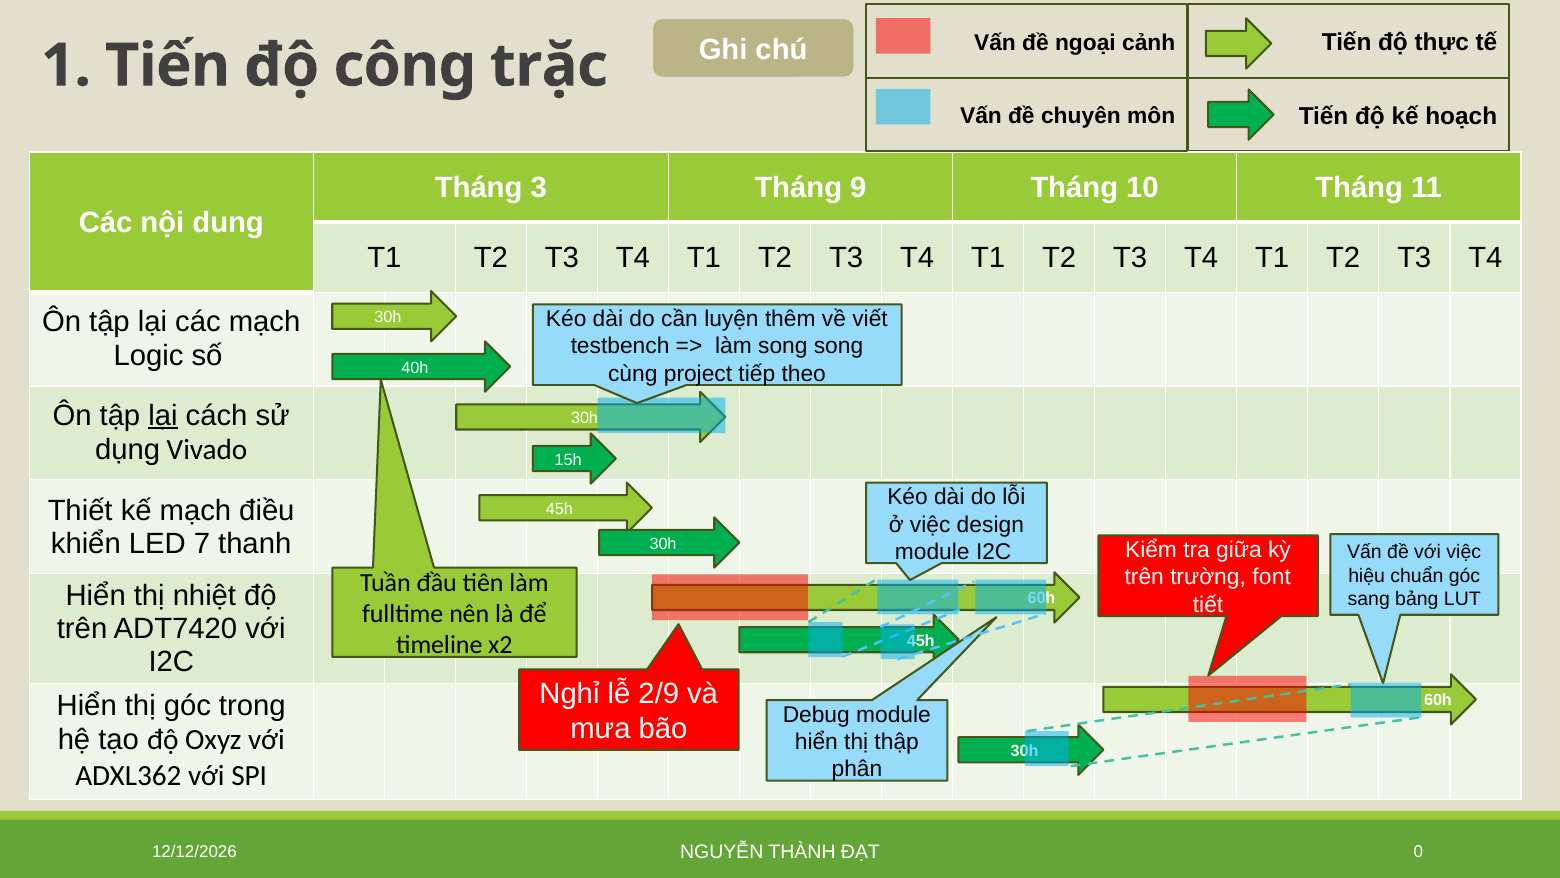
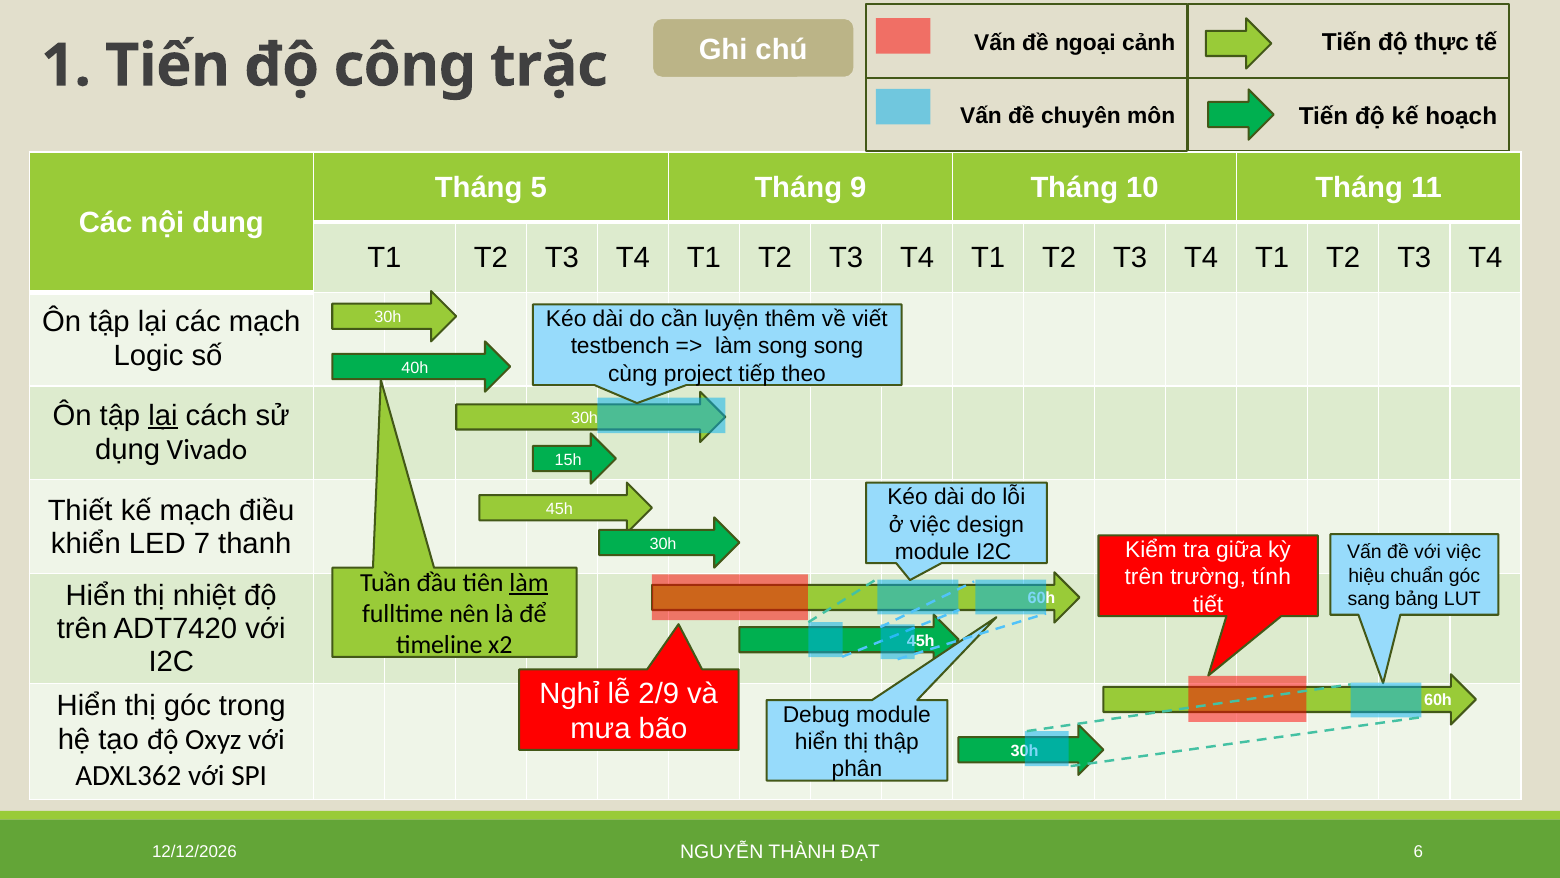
3: 3 -> 5
font: font -> tính
làm at (529, 583) underline: none -> present
0: 0 -> 6
